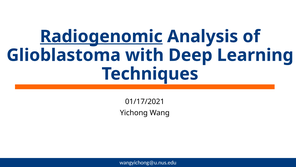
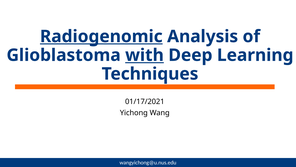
with underline: none -> present
